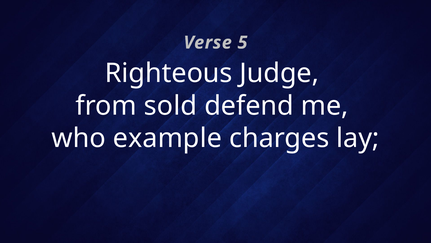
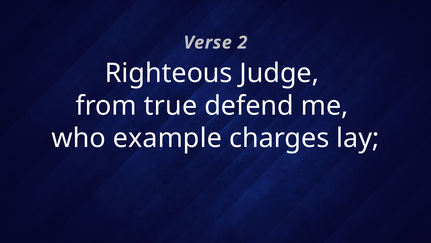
5: 5 -> 2
sold: sold -> true
